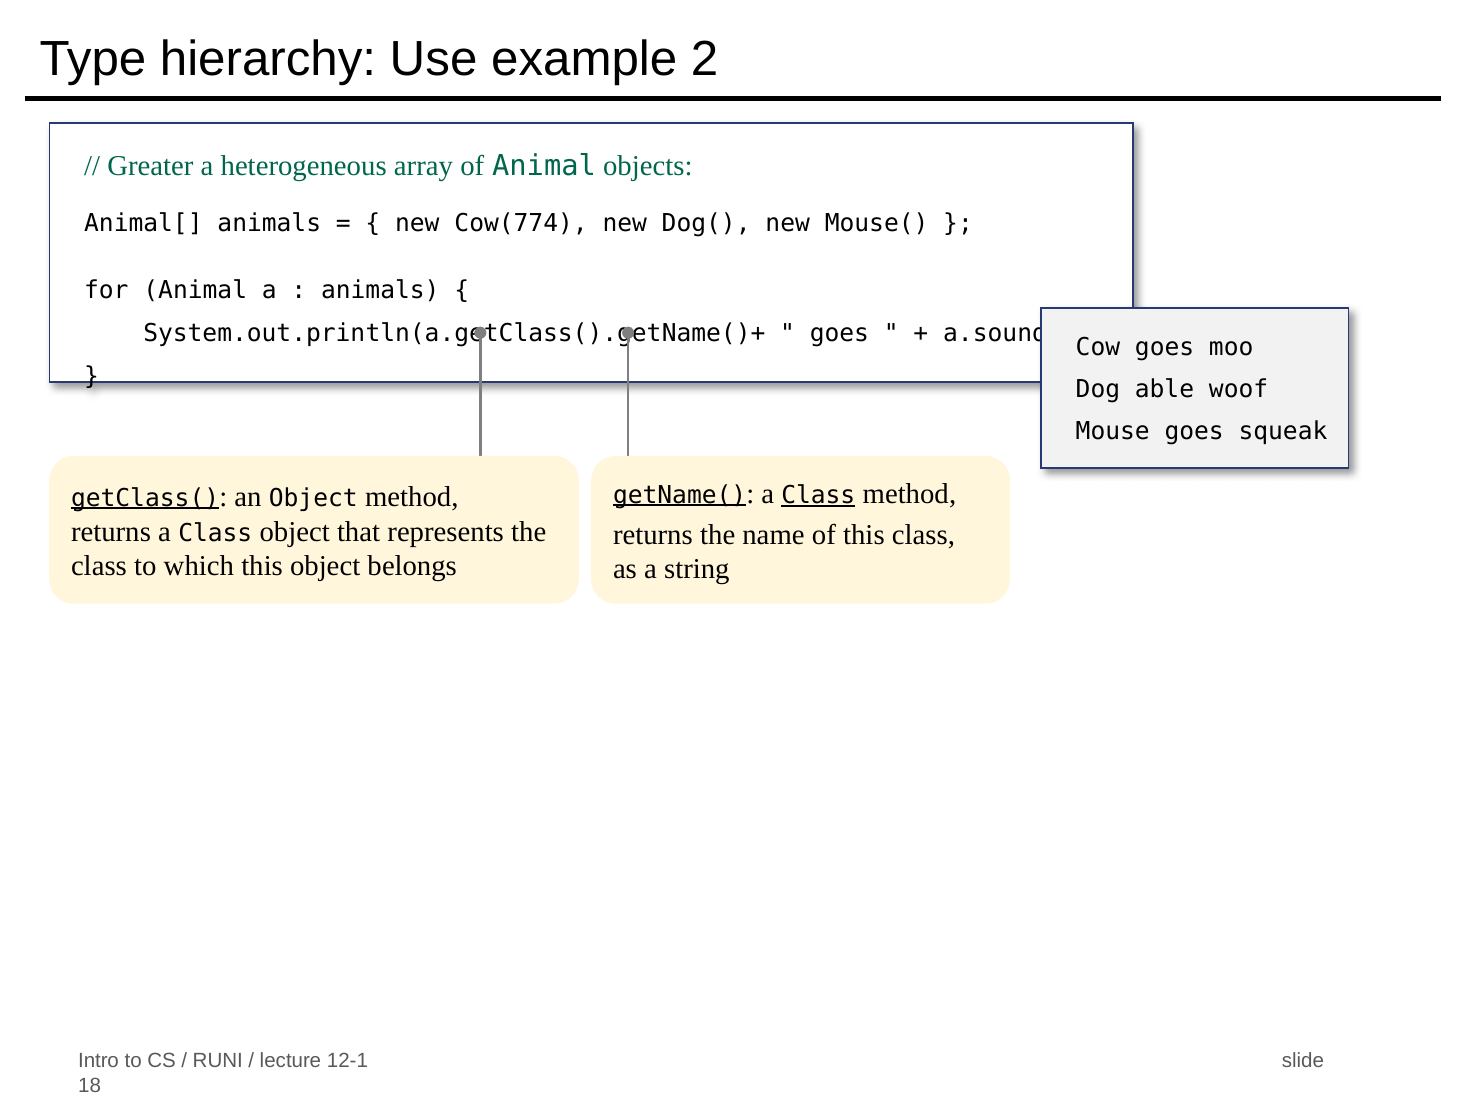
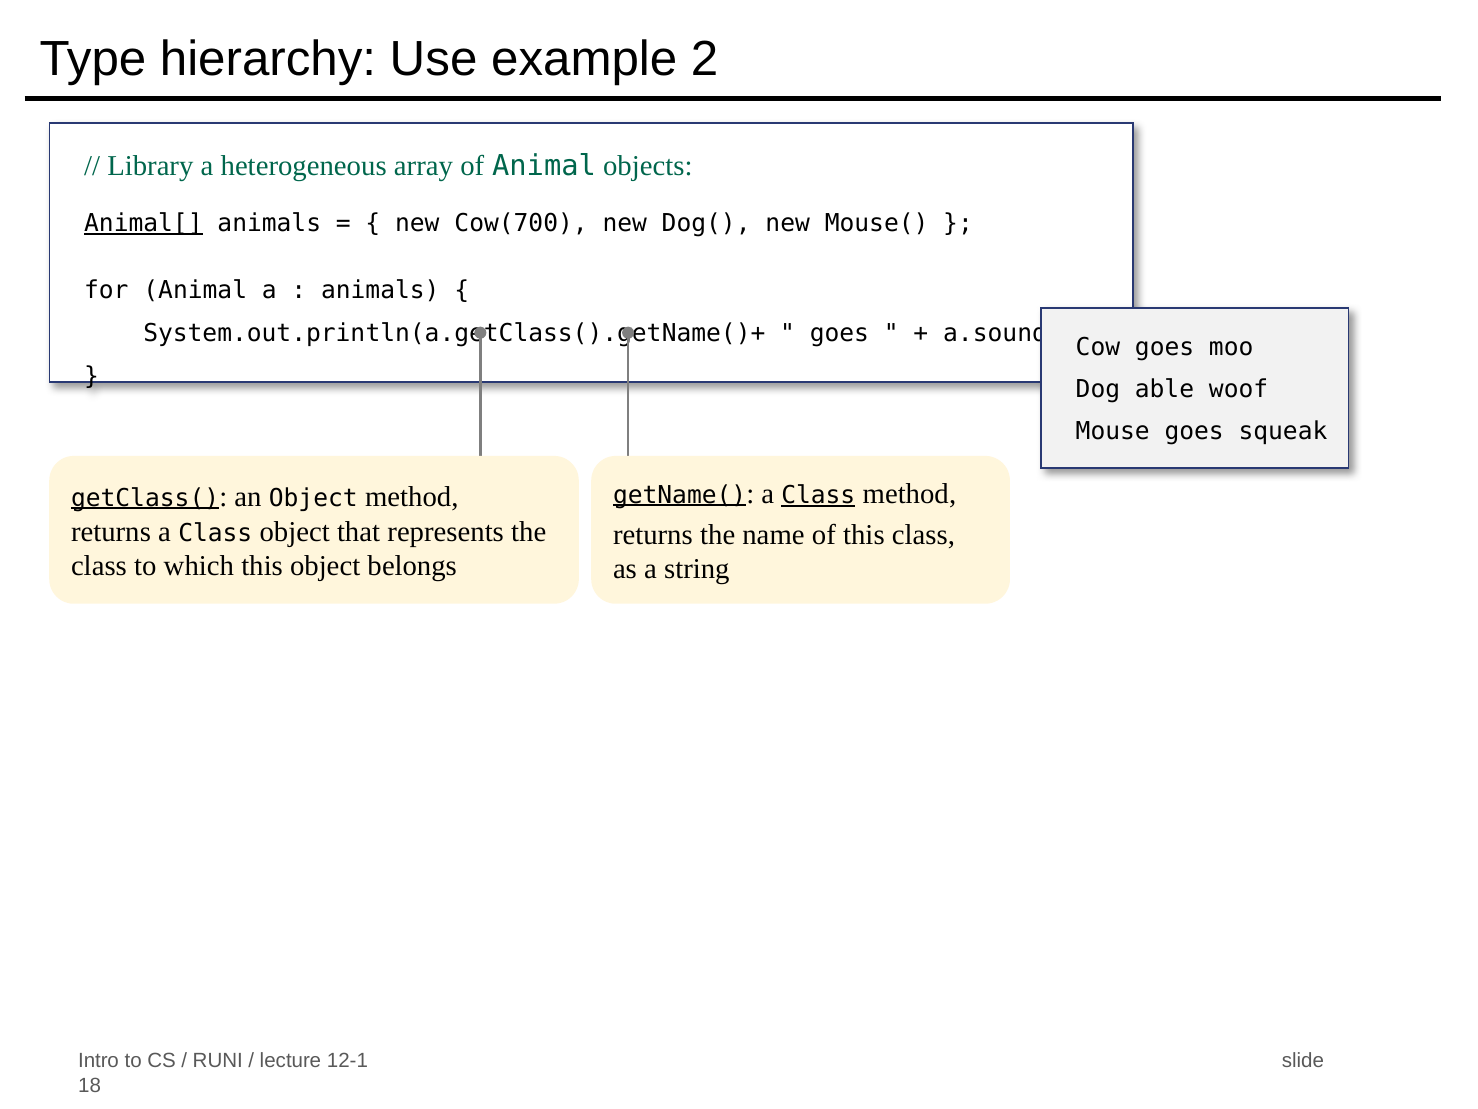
Greater: Greater -> Library
Animal[ underline: none -> present
Cow(774: Cow(774 -> Cow(700
